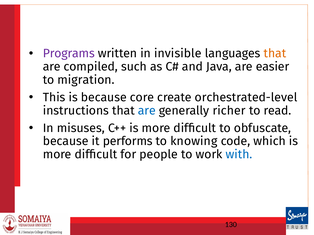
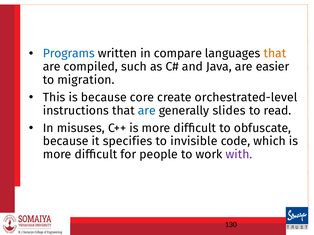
Programs colour: purple -> blue
invisible: invisible -> compare
richer: richer -> slides
performs: performs -> specifies
knowing: knowing -> invisible
with colour: blue -> purple
